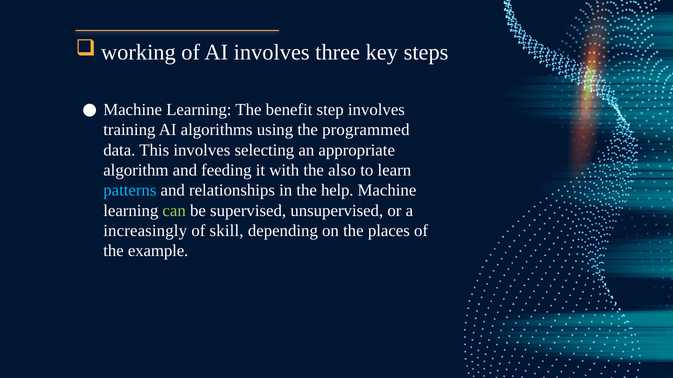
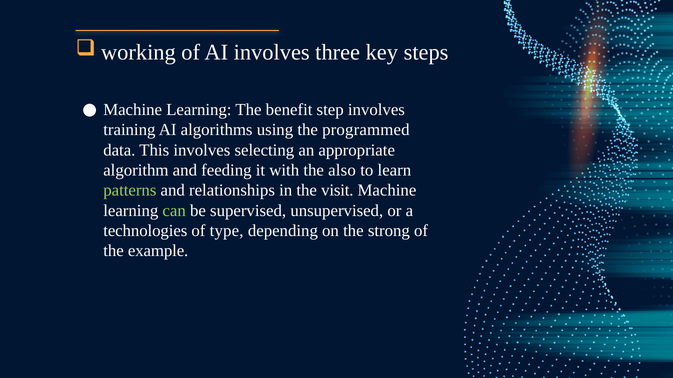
patterns colour: light blue -> light green
help: help -> visit
increasingly: increasingly -> technologies
skill: skill -> type
places: places -> strong
